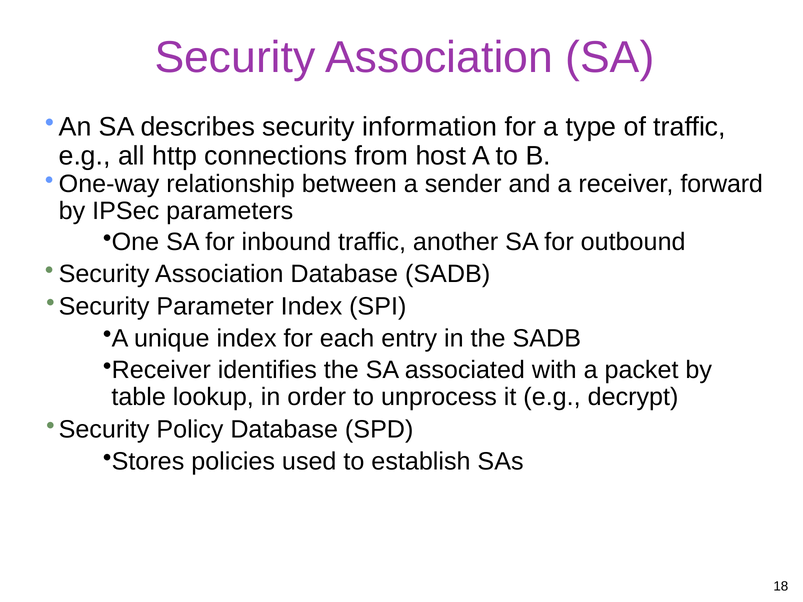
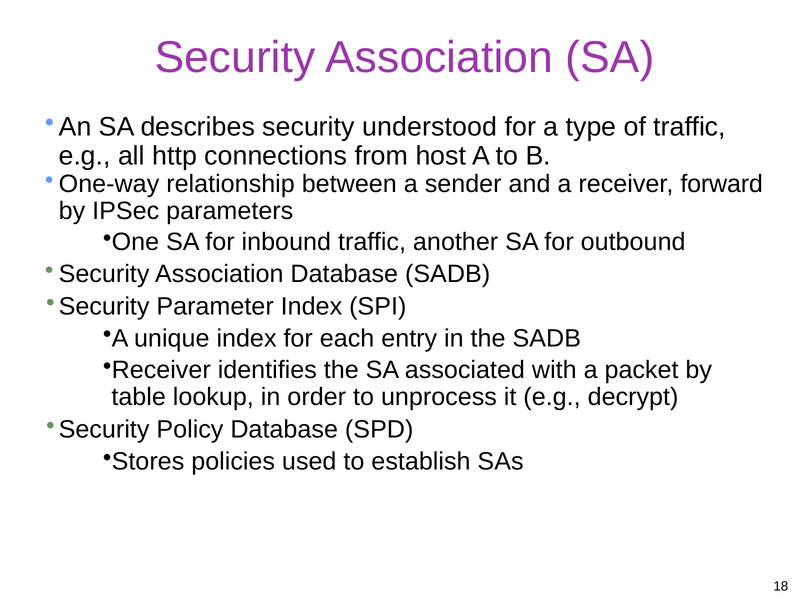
information: information -> understood
